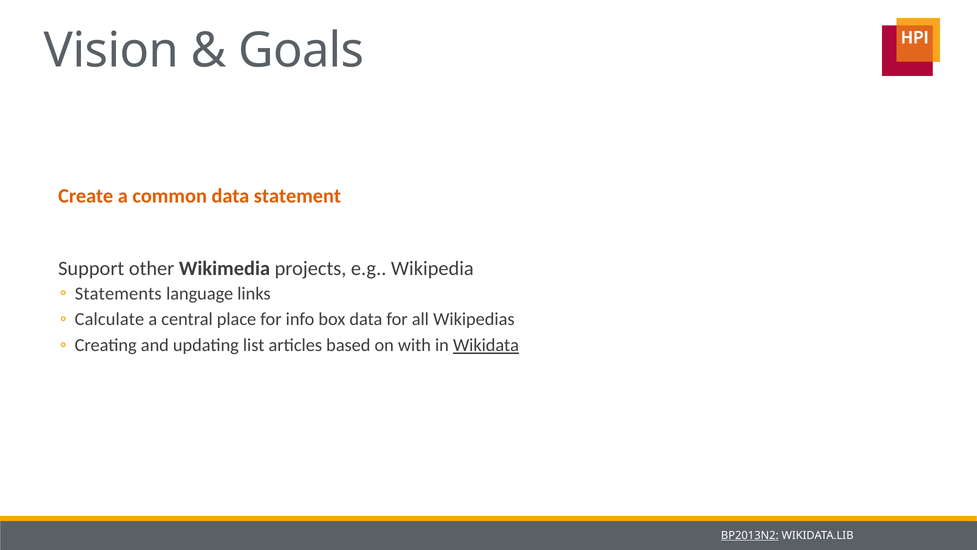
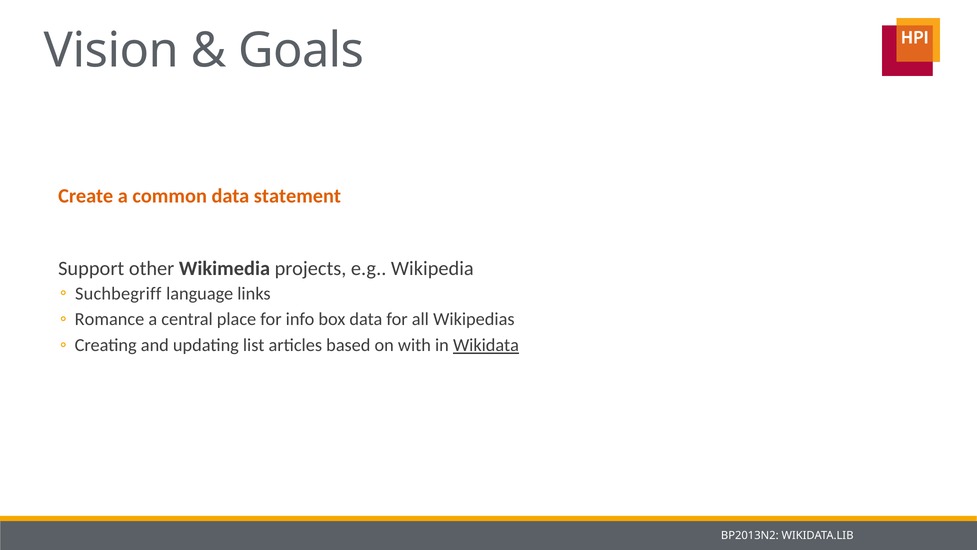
Statements: Statements -> Suchbegriff
Calculate: Calculate -> Romance
BP2013N2 underline: present -> none
